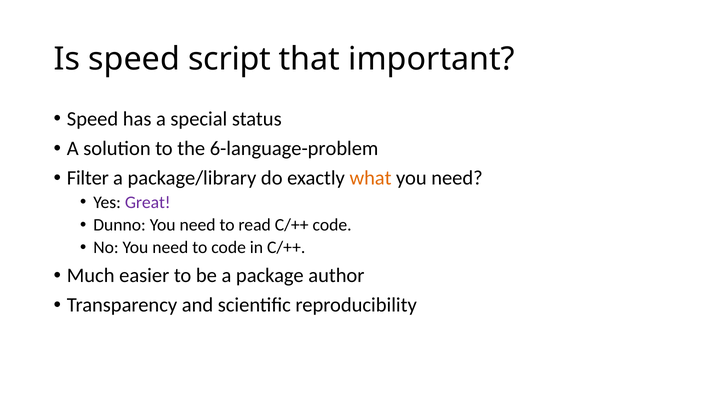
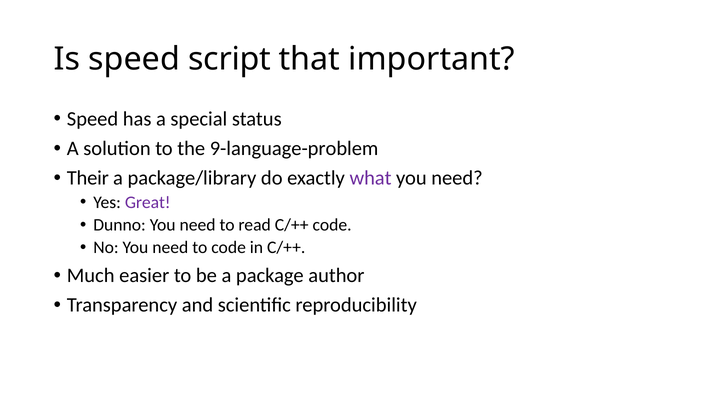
6-language-problem: 6-language-problem -> 9-language-problem
Filter: Filter -> Their
what colour: orange -> purple
